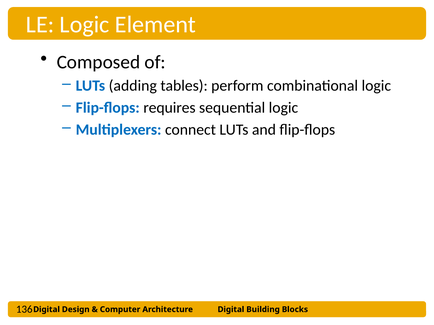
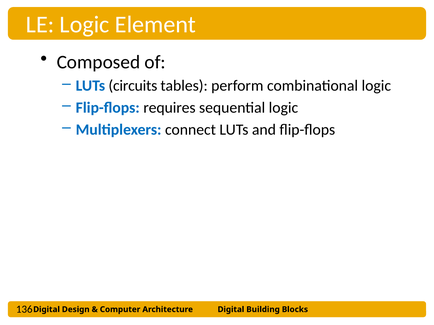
adding: adding -> circuits
